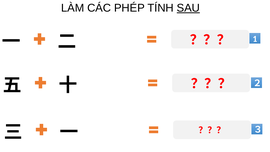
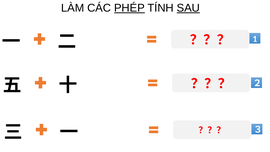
PHÉP underline: none -> present
